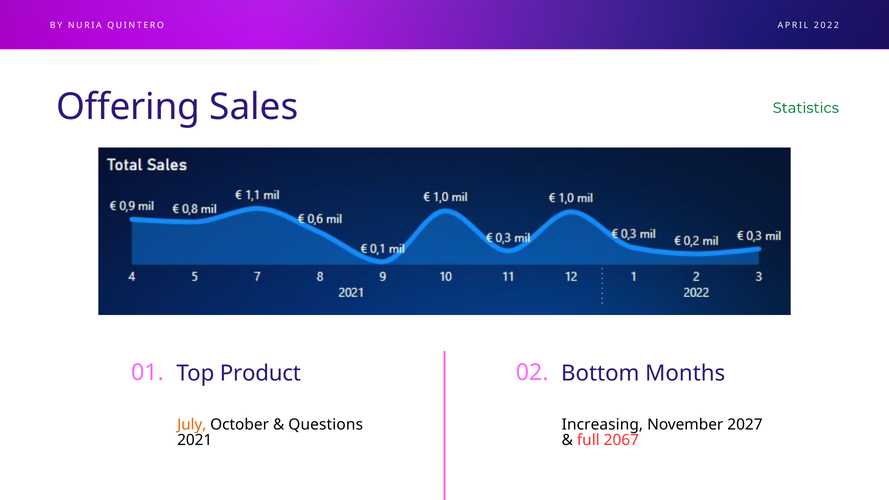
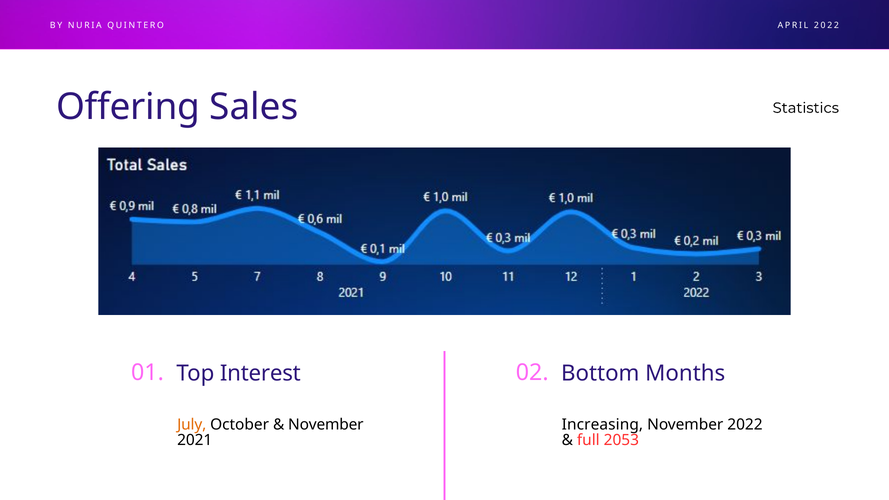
Statistics colour: green -> black
Product: Product -> Interest
Questions at (326, 425): Questions -> November
November 2027: 2027 -> 2022
2067: 2067 -> 2053
